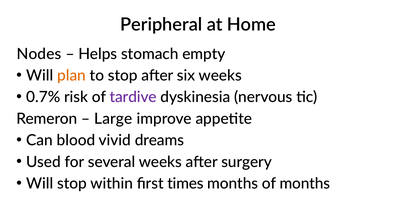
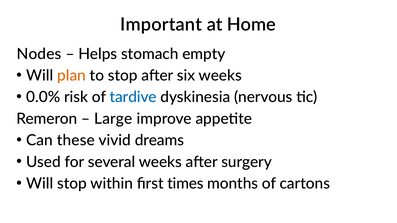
Peripheral: Peripheral -> Important
0.7%: 0.7% -> 0.0%
tardive colour: purple -> blue
blood: blood -> these
of months: months -> cartons
